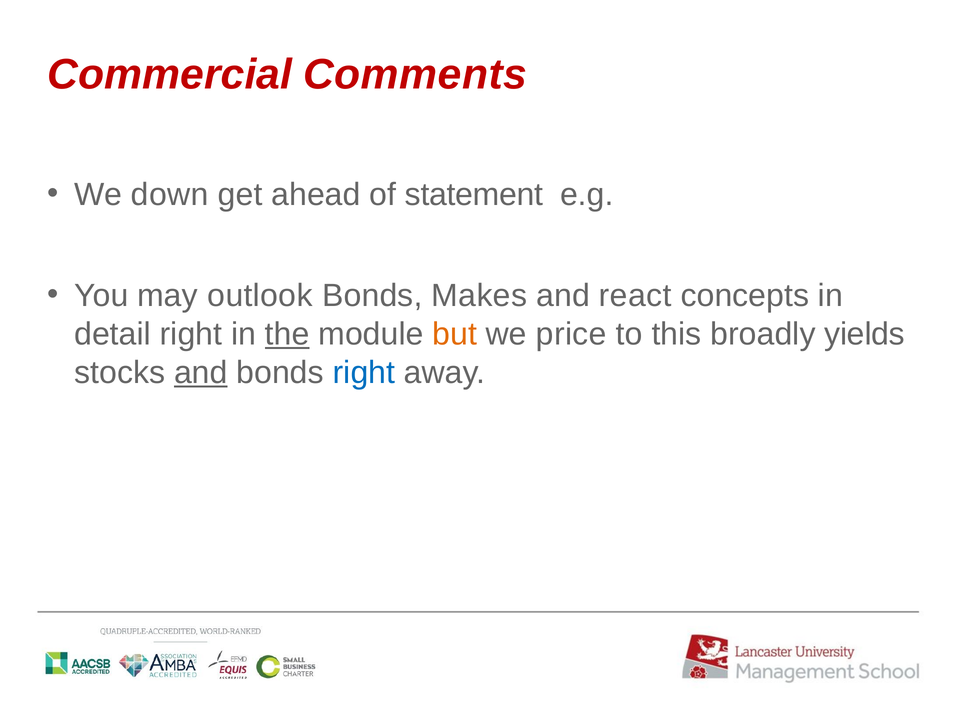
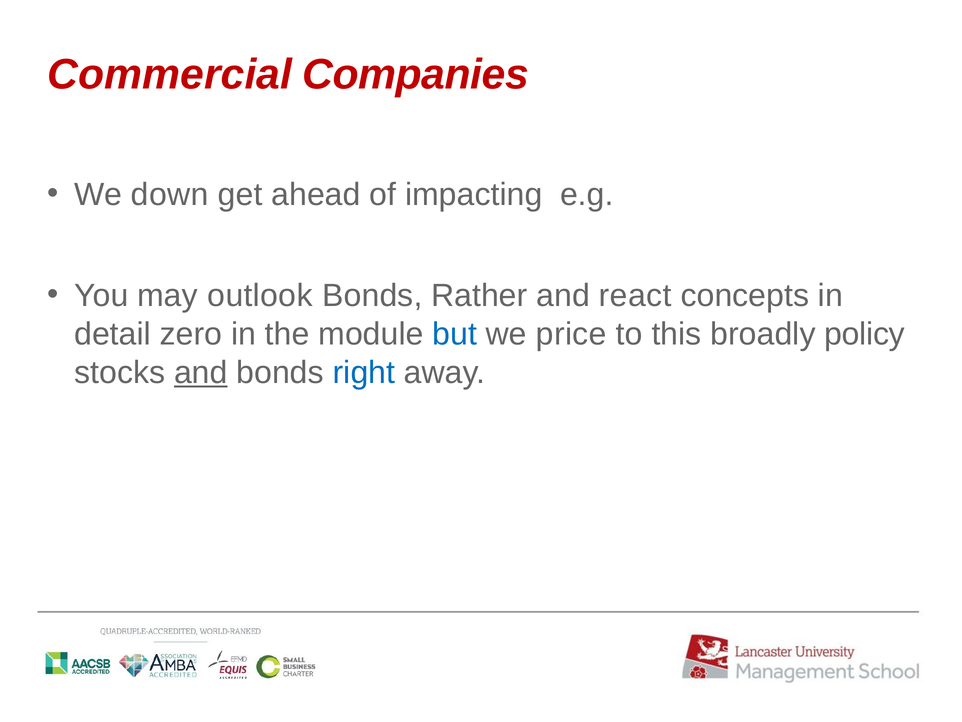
Comments: Comments -> Companies
statement: statement -> impacting
Makes: Makes -> Rather
detail right: right -> zero
the underline: present -> none
but colour: orange -> blue
yields: yields -> policy
